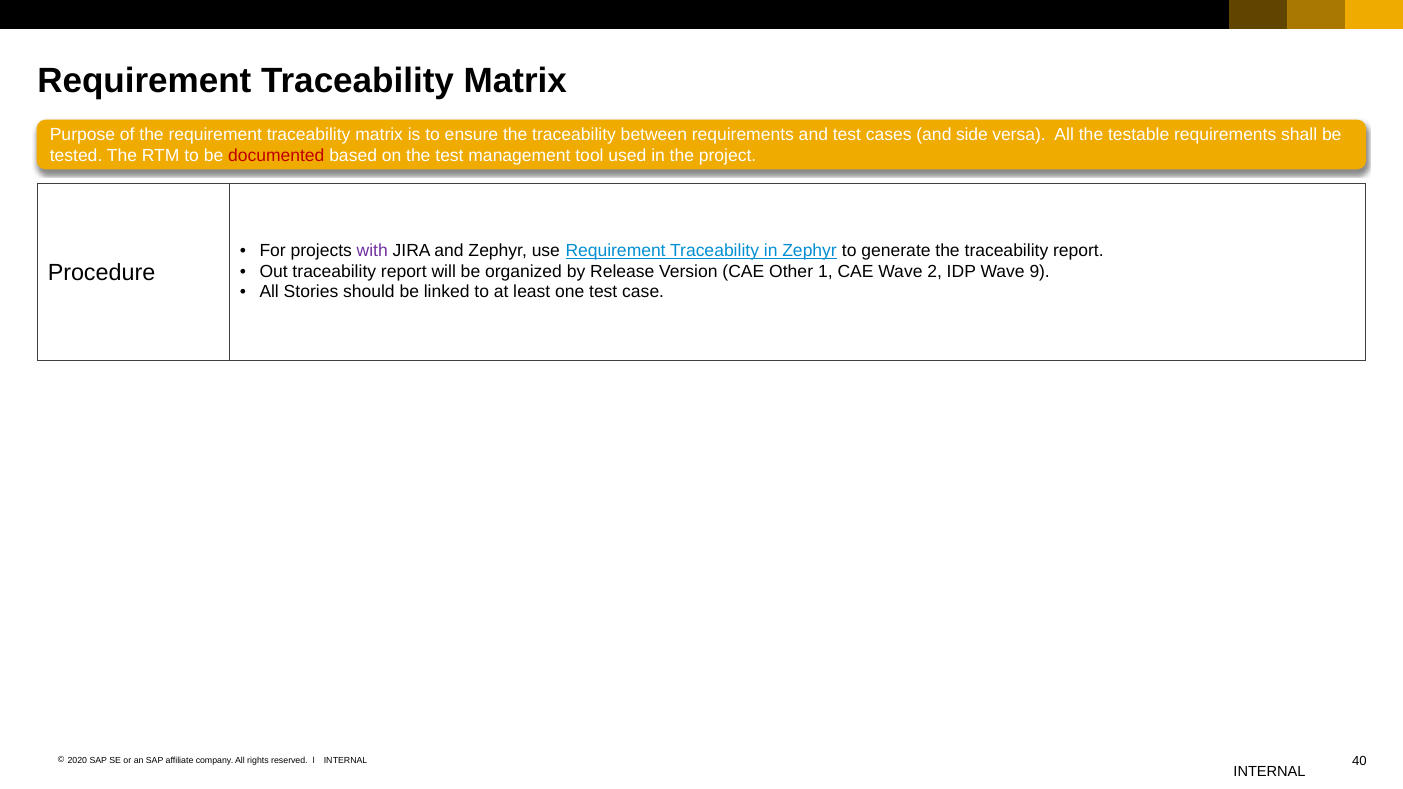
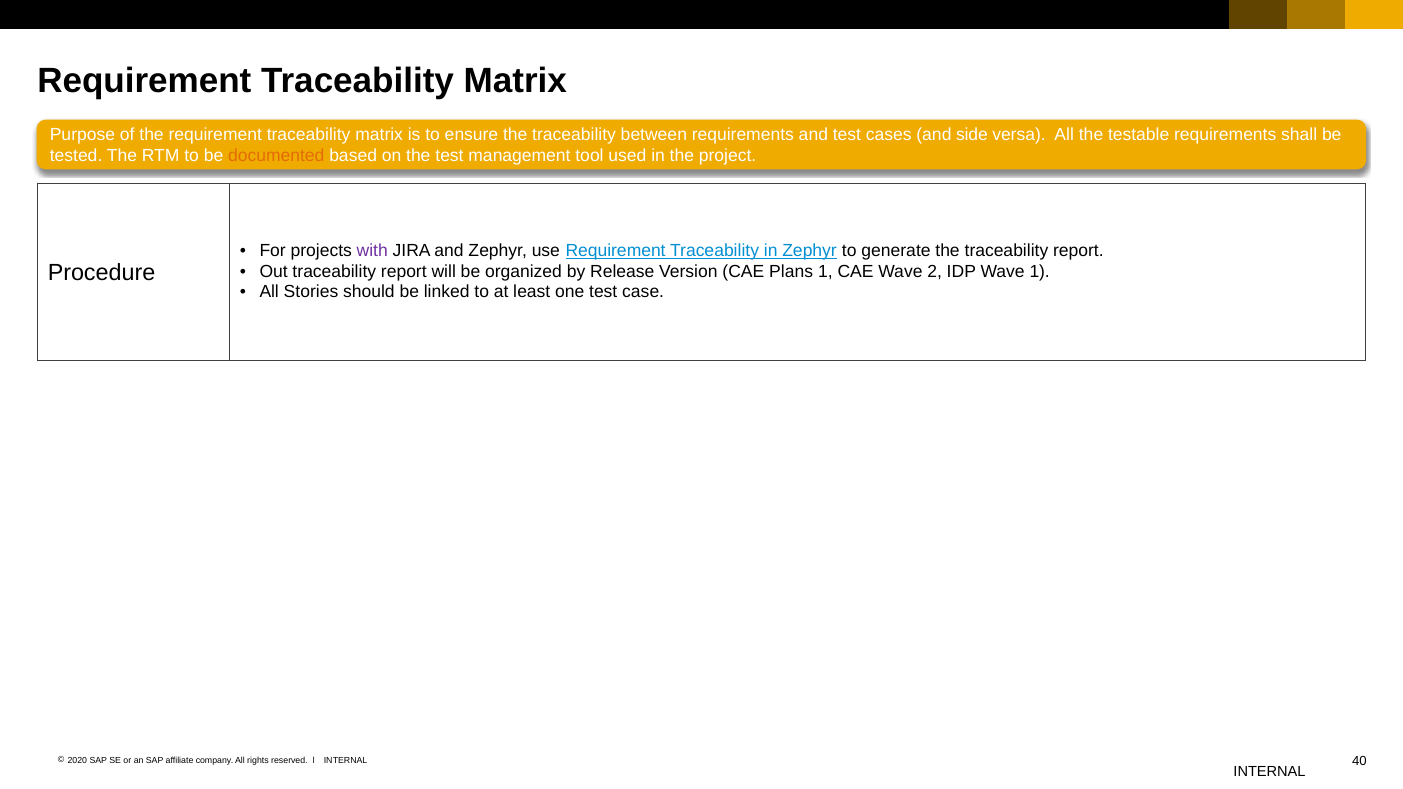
documented colour: red -> orange
Other: Other -> Plans
Wave 9: 9 -> 1
